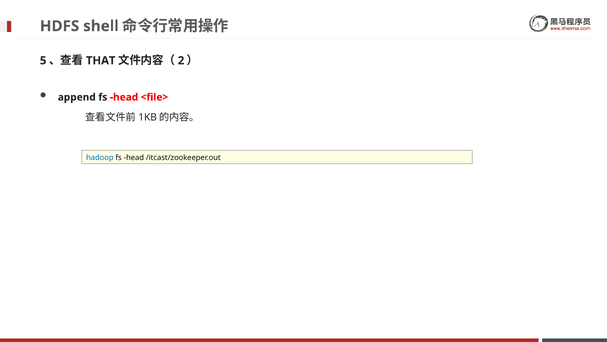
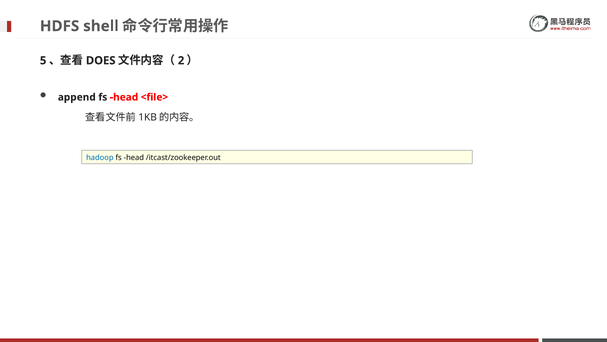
THAT: THAT -> DOES
